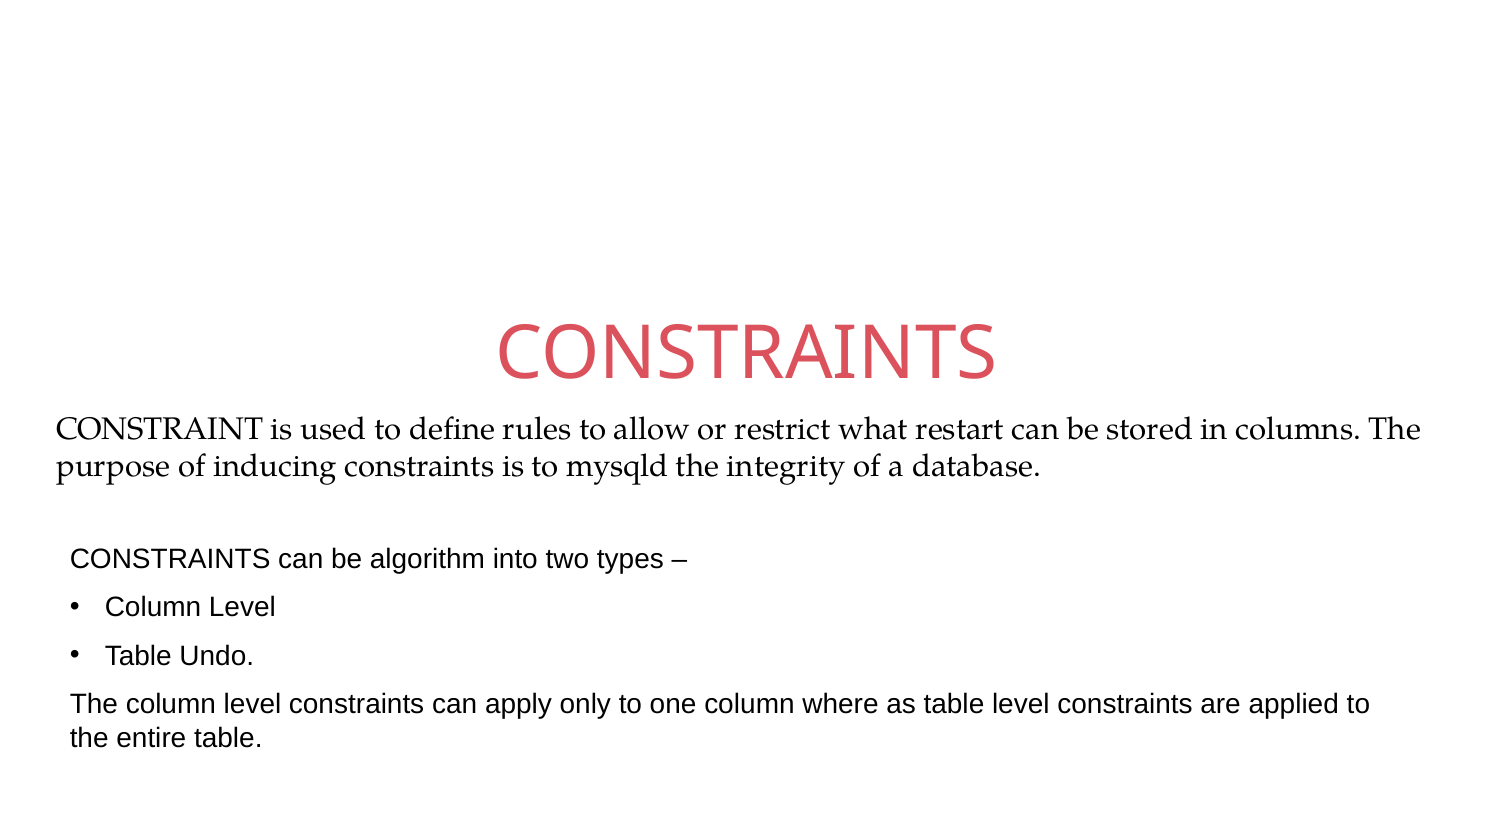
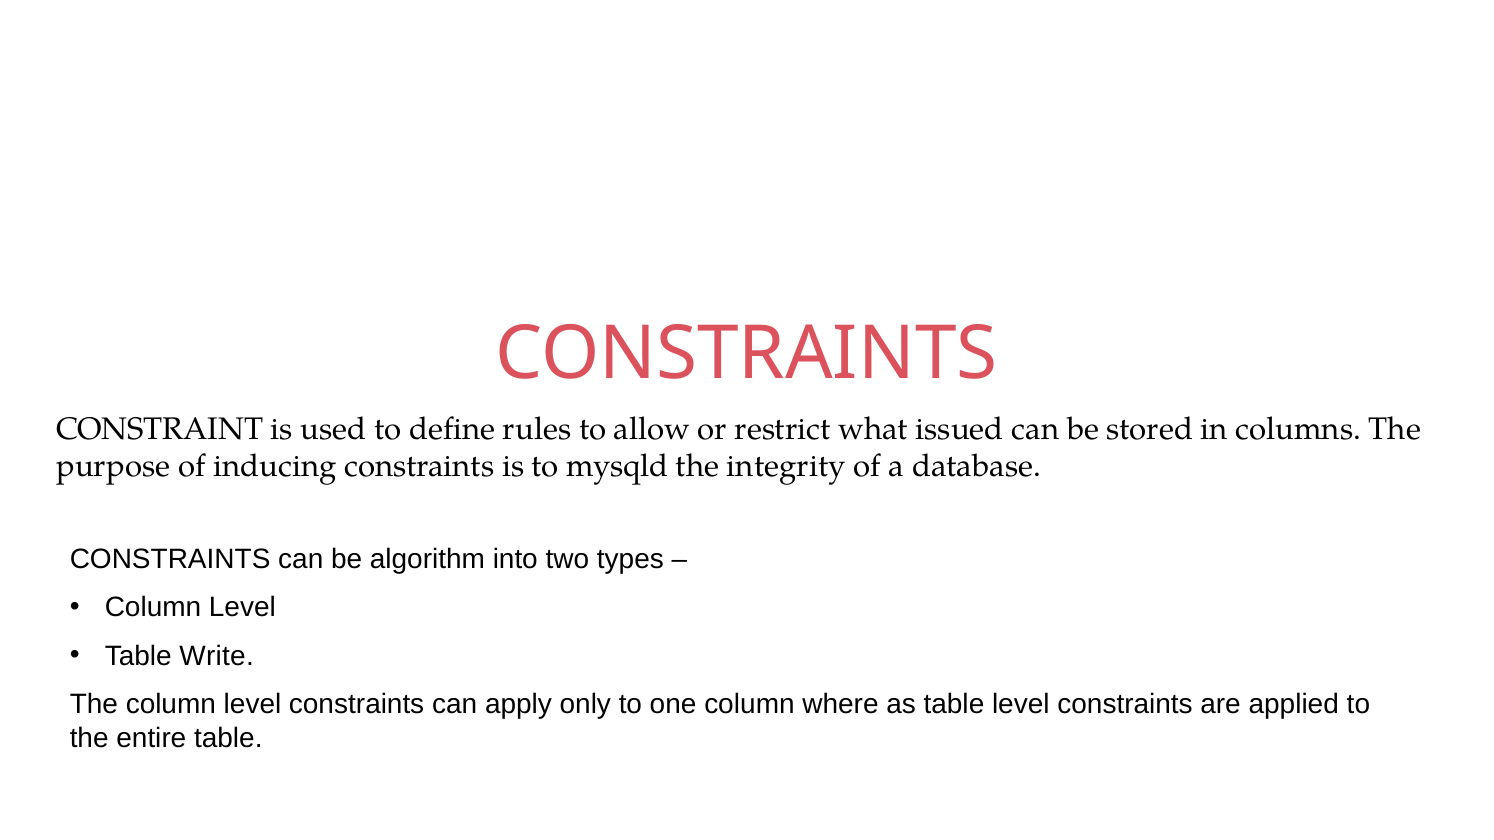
restart: restart -> issued
Undo: Undo -> Write
